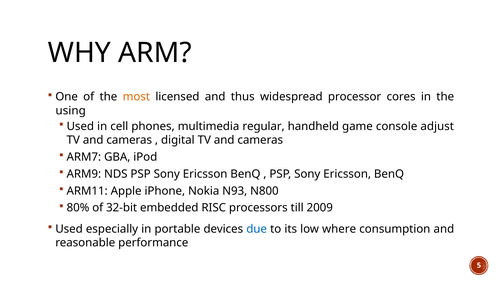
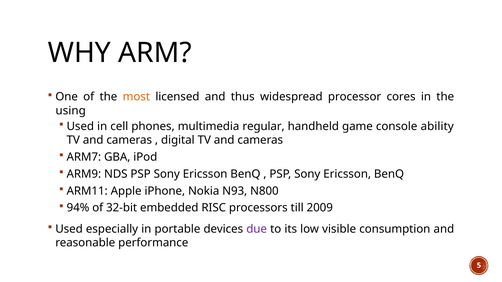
adjust: adjust -> ability
80%: 80% -> 94%
due colour: blue -> purple
where: where -> visible
